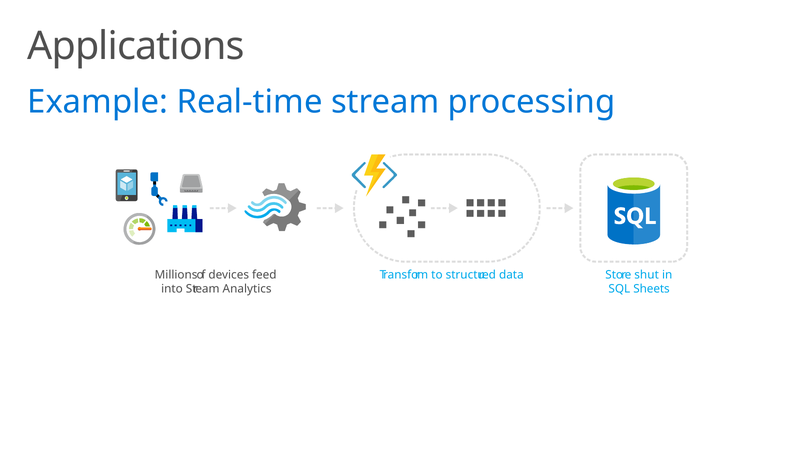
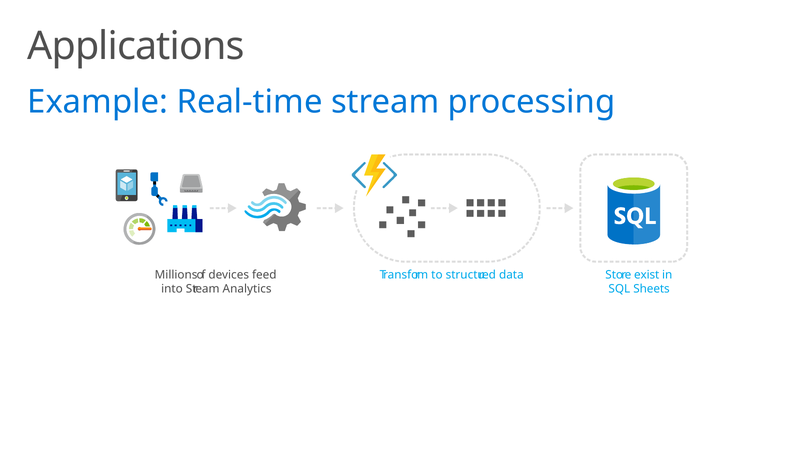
shut: shut -> exist
